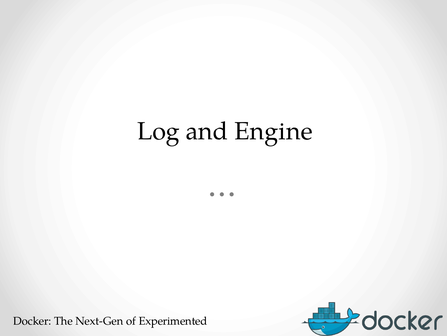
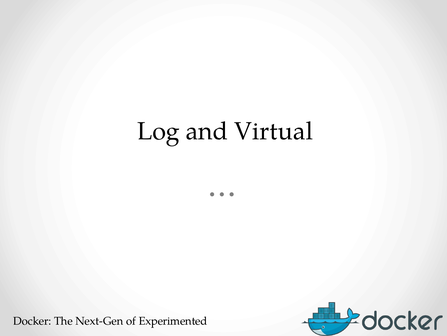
Engine: Engine -> Virtual
